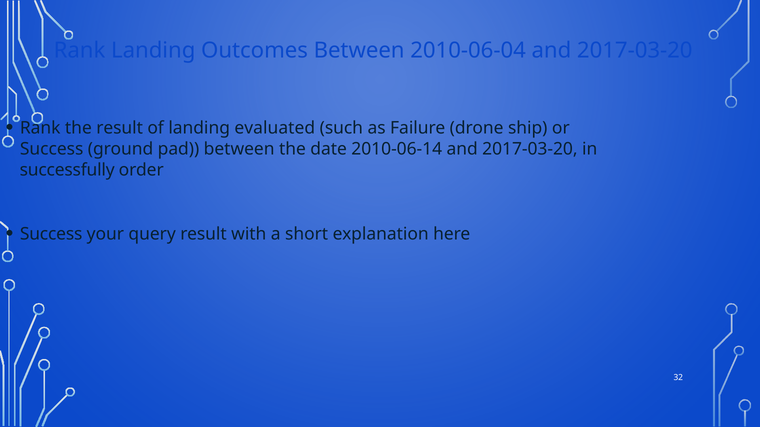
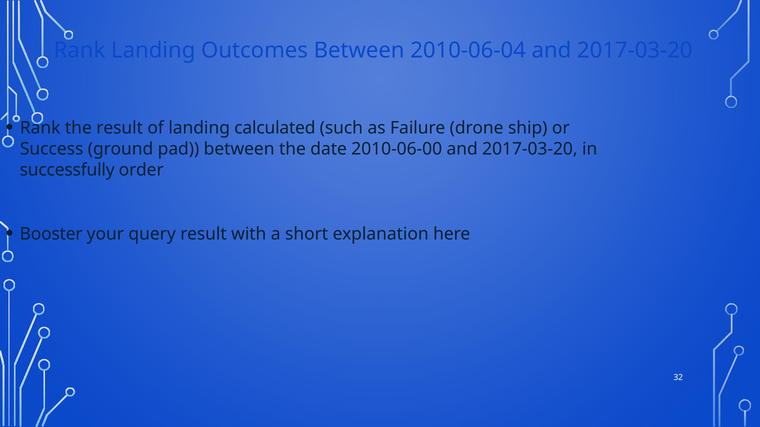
evaluated: evaluated -> calculated
2010-06-14: 2010-06-14 -> 2010-06-00
Success at (51, 234): Success -> Booster
